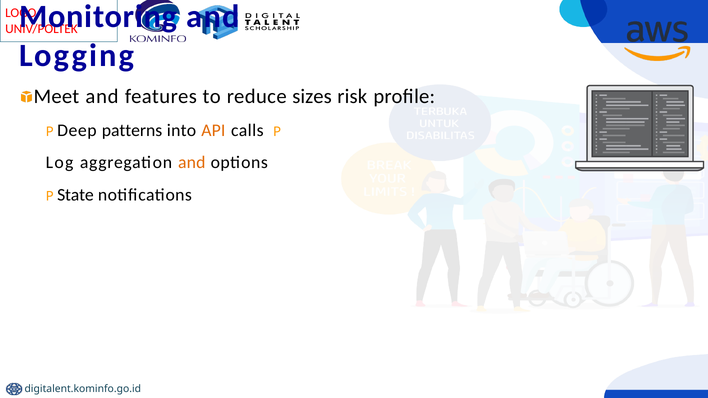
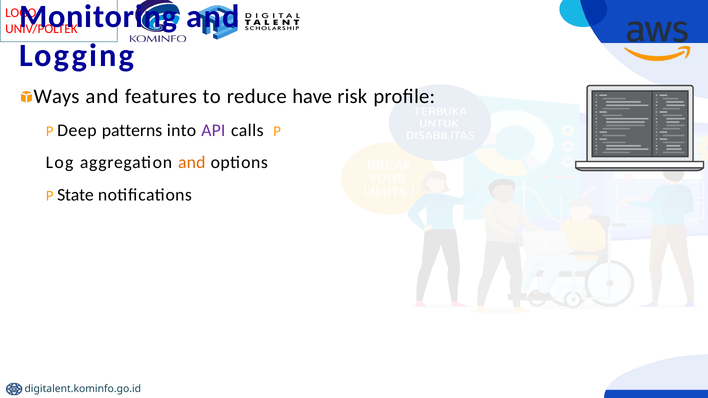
Meet: Meet -> Ways
sizes: sizes -> have
API colour: orange -> purple
